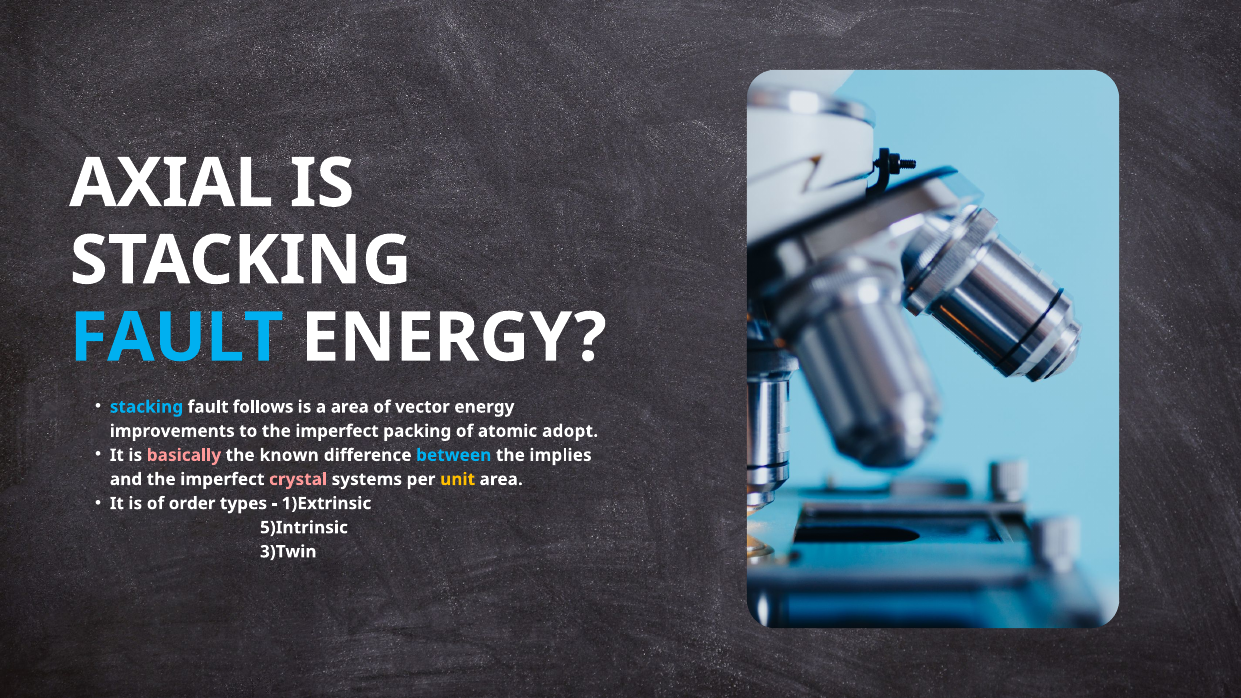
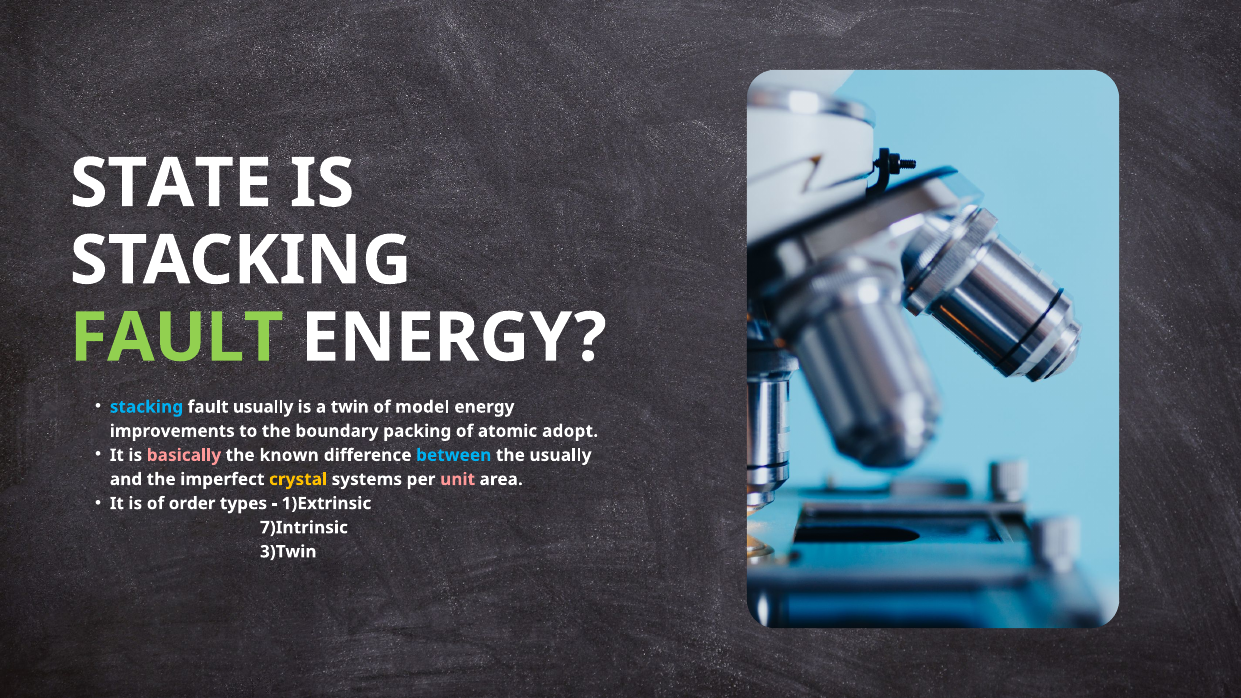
AXIAL: AXIAL -> STATE
FAULT at (177, 338) colour: light blue -> light green
fault follows: follows -> usually
a area: area -> twin
vector: vector -> model
to the imperfect: imperfect -> boundary
the implies: implies -> usually
crystal colour: pink -> yellow
unit colour: yellow -> pink
5)Intrinsic: 5)Intrinsic -> 7)Intrinsic
